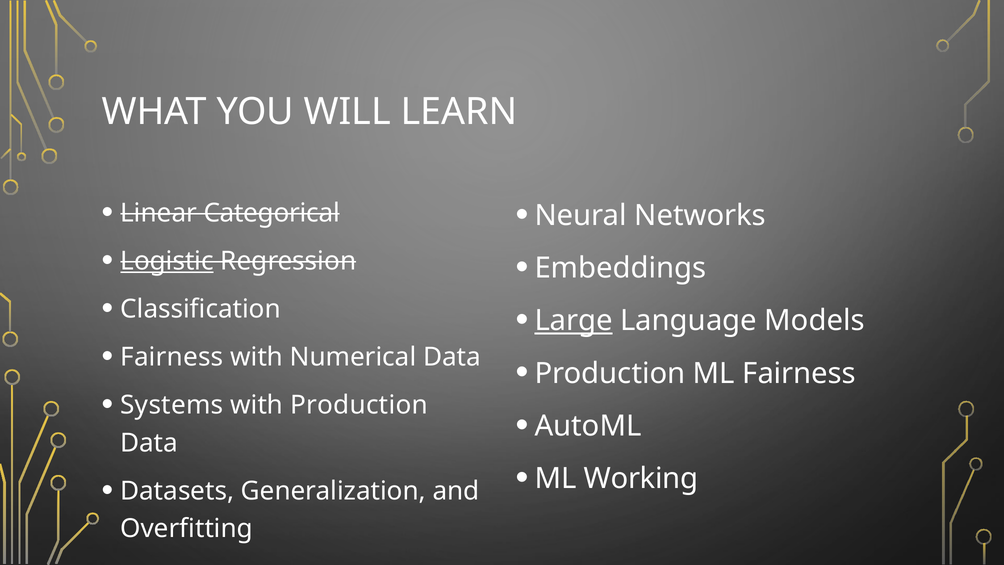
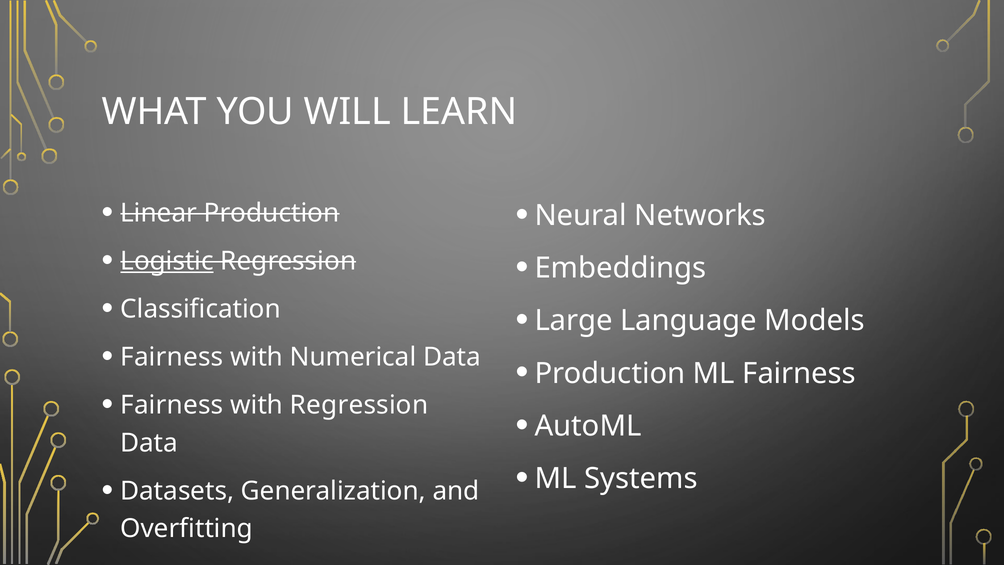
Linear Categorical: Categorical -> Production
Large underline: present -> none
Systems at (172, 405): Systems -> Fairness
with Production: Production -> Regression
Working: Working -> Systems
